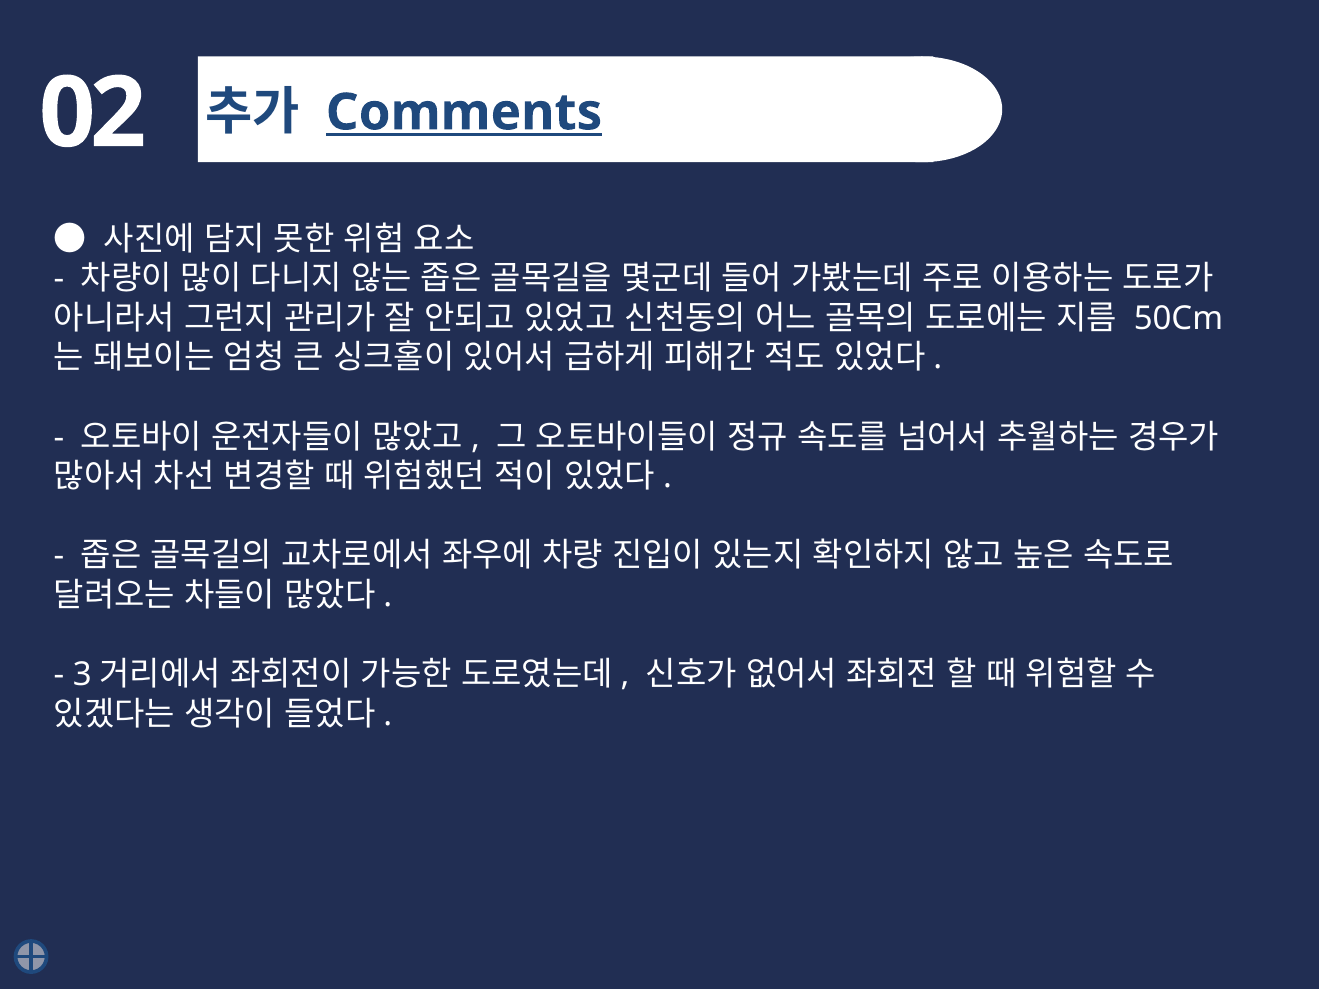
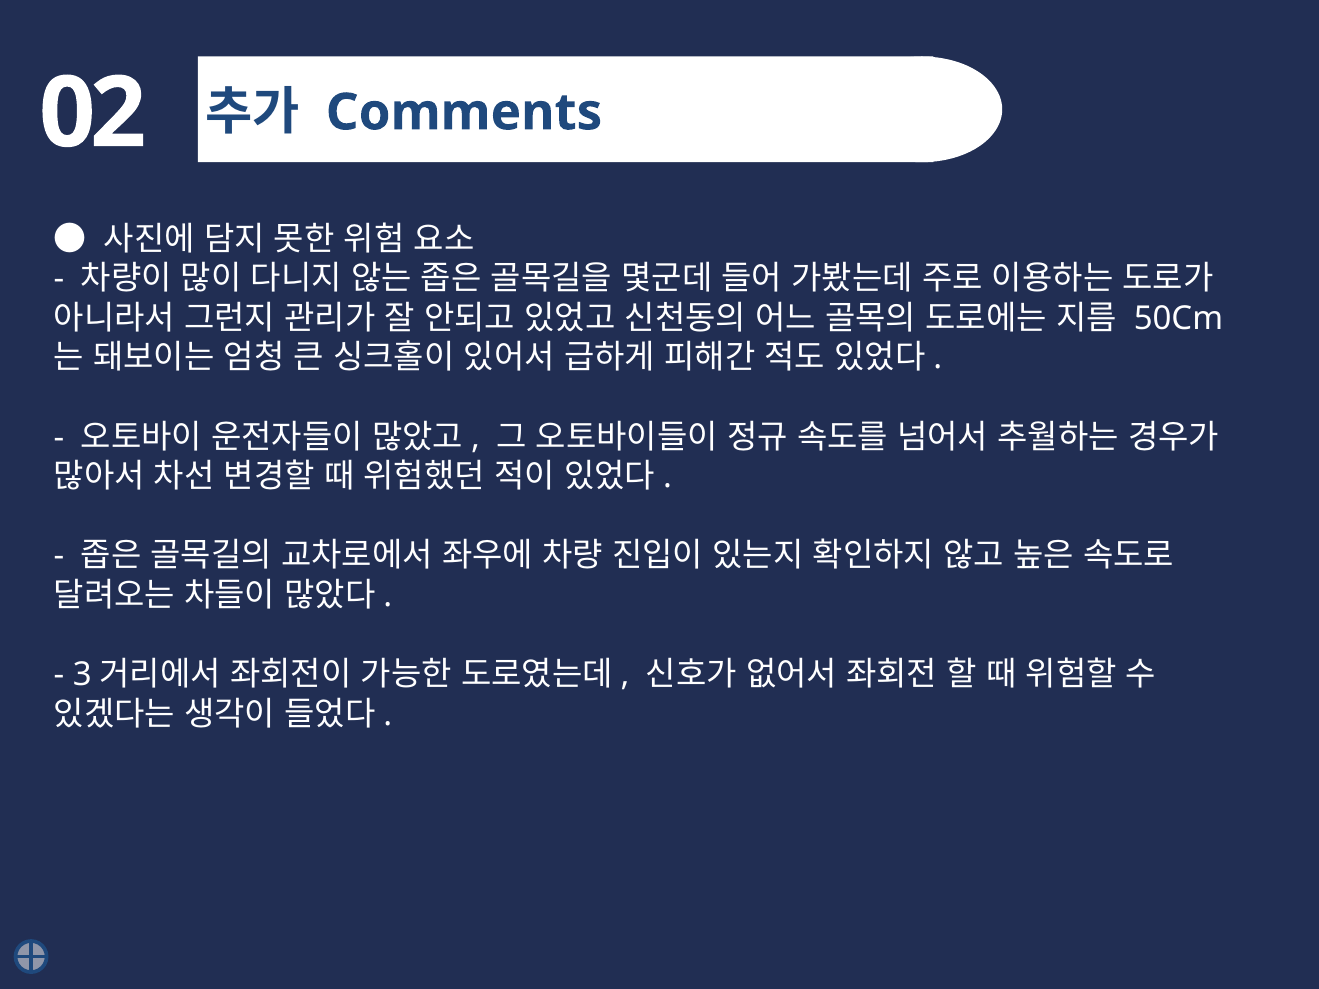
Comments underline: present -> none
